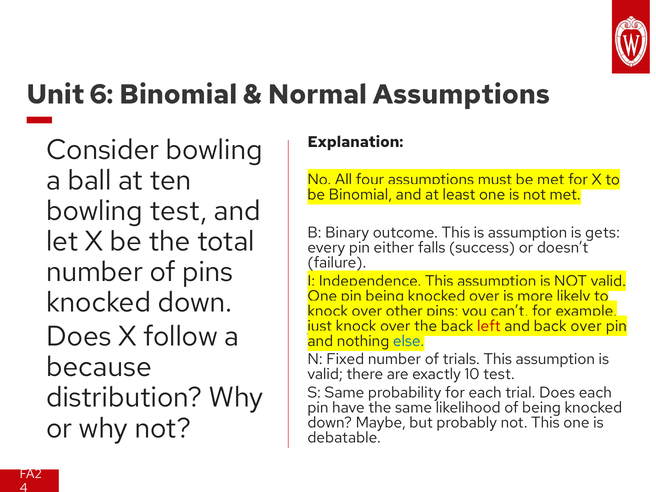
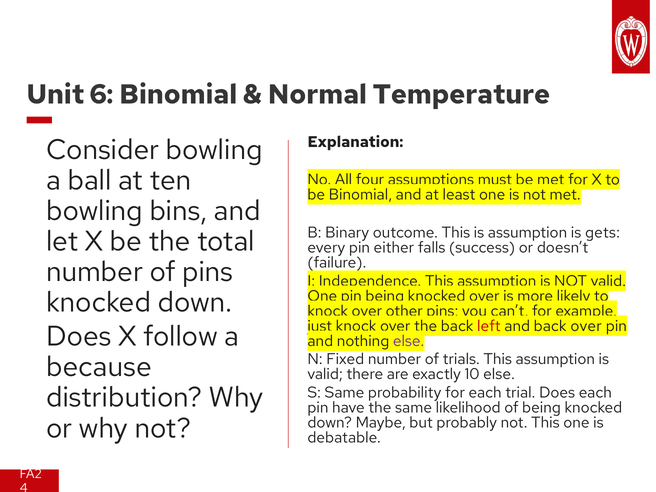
Normal Assumptions: Assumptions -> Temperature
bowling test: test -> bins
else at (409, 341) colour: blue -> purple
10 test: test -> else
